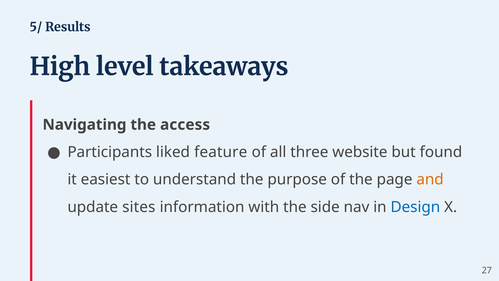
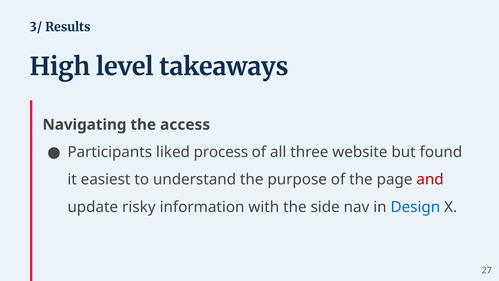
5/: 5/ -> 3/
feature: feature -> process
and colour: orange -> red
sites: sites -> risky
